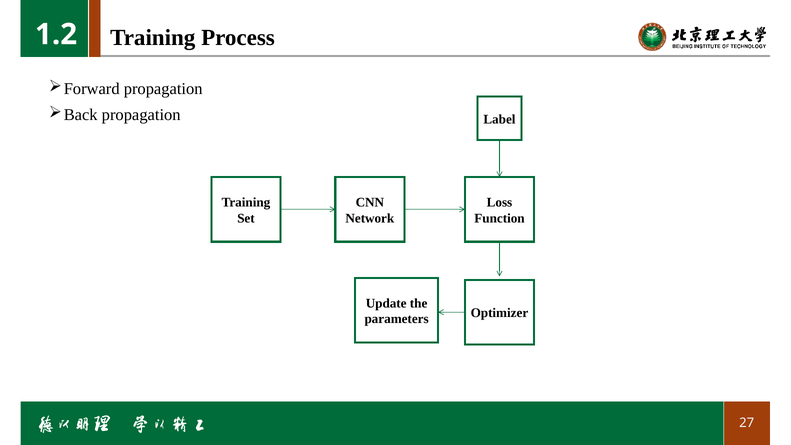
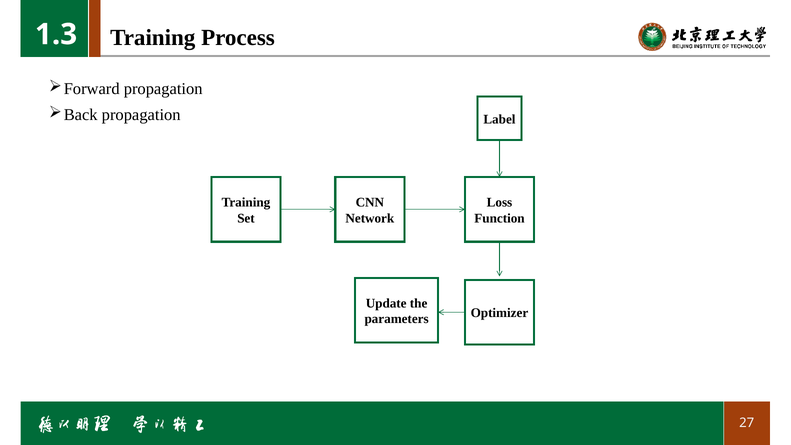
1.2: 1.2 -> 1.3
